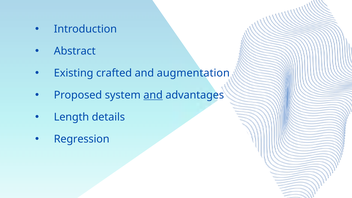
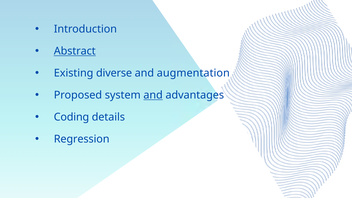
Abstract underline: none -> present
crafted: crafted -> diverse
Length: Length -> Coding
